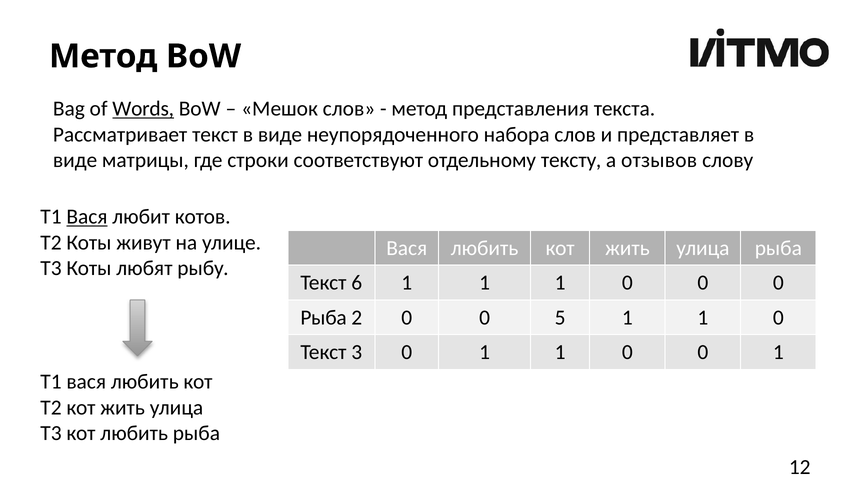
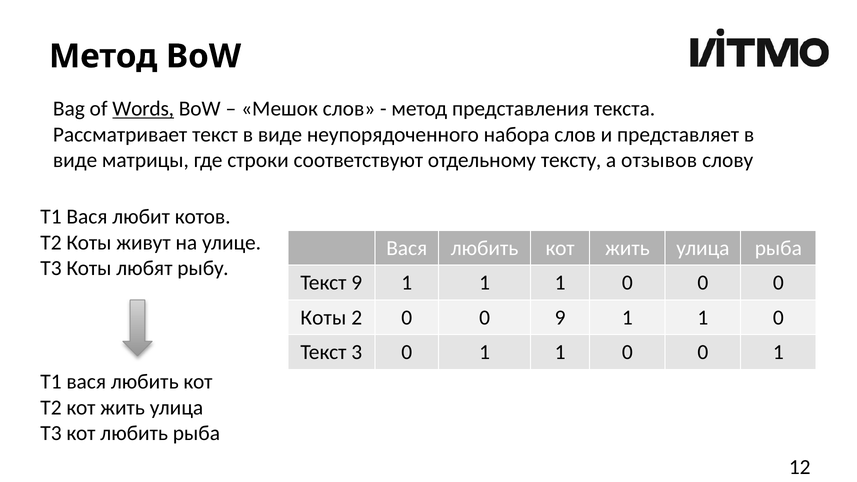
Вася at (87, 217) underline: present -> none
Текст 6: 6 -> 9
Рыба at (324, 318): Рыба -> Коты
0 5: 5 -> 9
